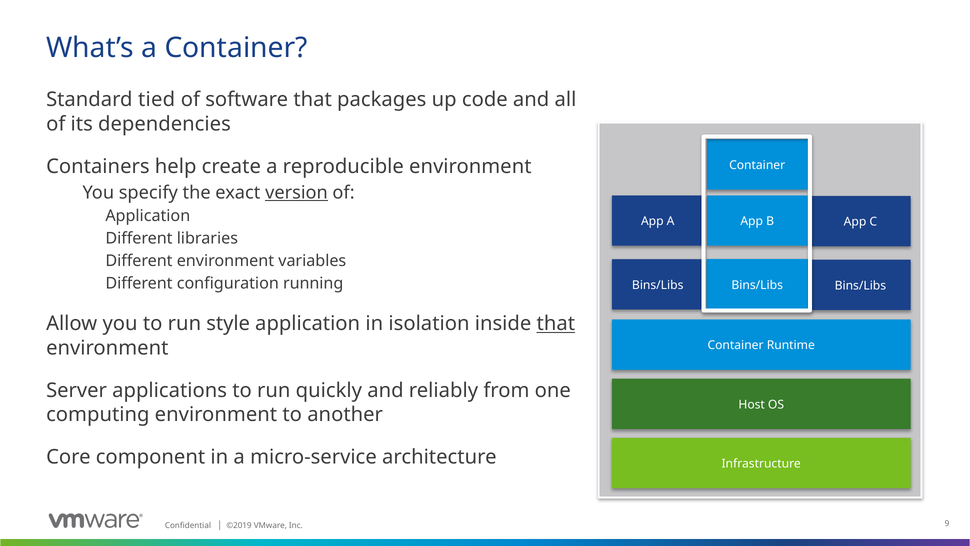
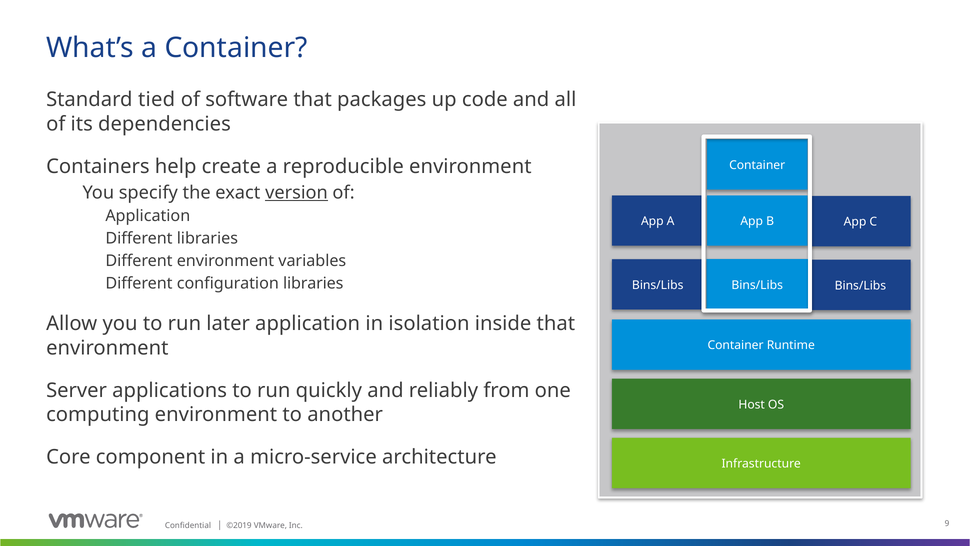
configuration running: running -> libraries
style: style -> later
that at (556, 324) underline: present -> none
